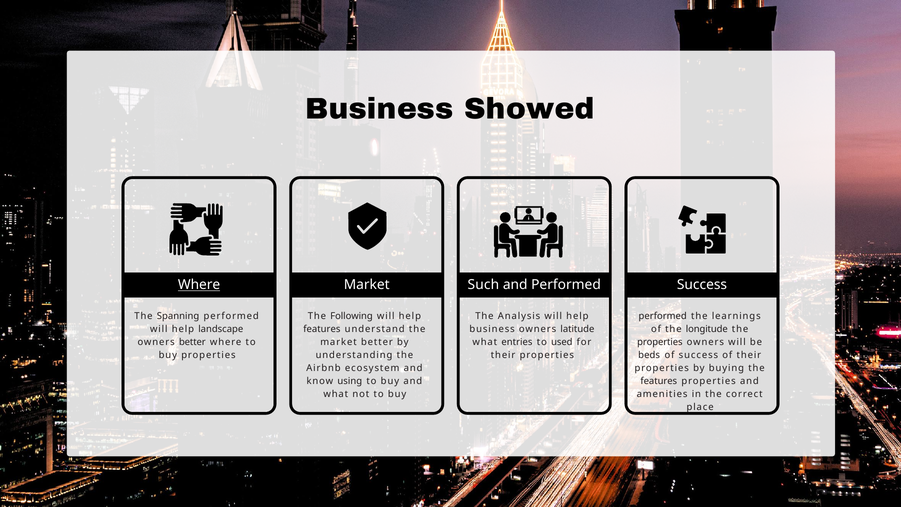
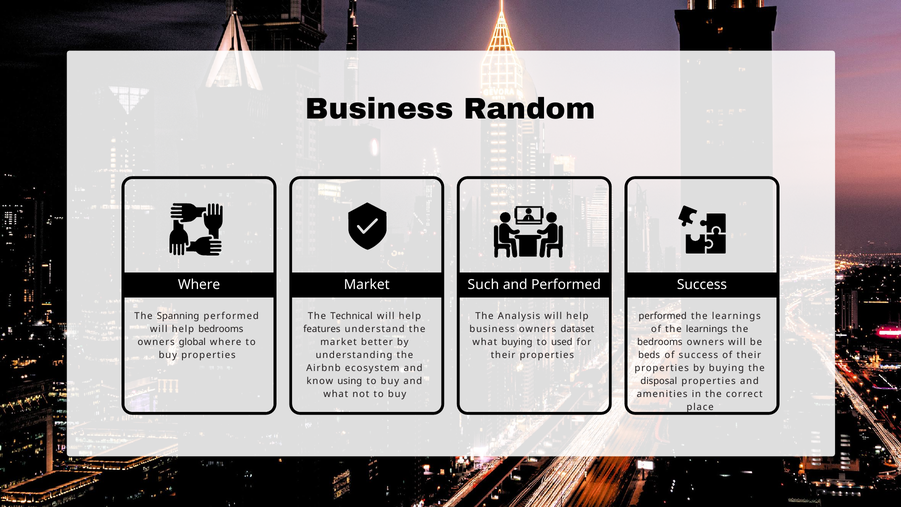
Showed: Showed -> Random
Where at (199, 285) underline: present -> none
Following: Following -> Technical
help landscape: landscape -> bedrooms
latitude: latitude -> dataset
of the longitude: longitude -> learnings
owners better: better -> global
what entries: entries -> buying
properties at (660, 342): properties -> bedrooms
features at (659, 381): features -> disposal
